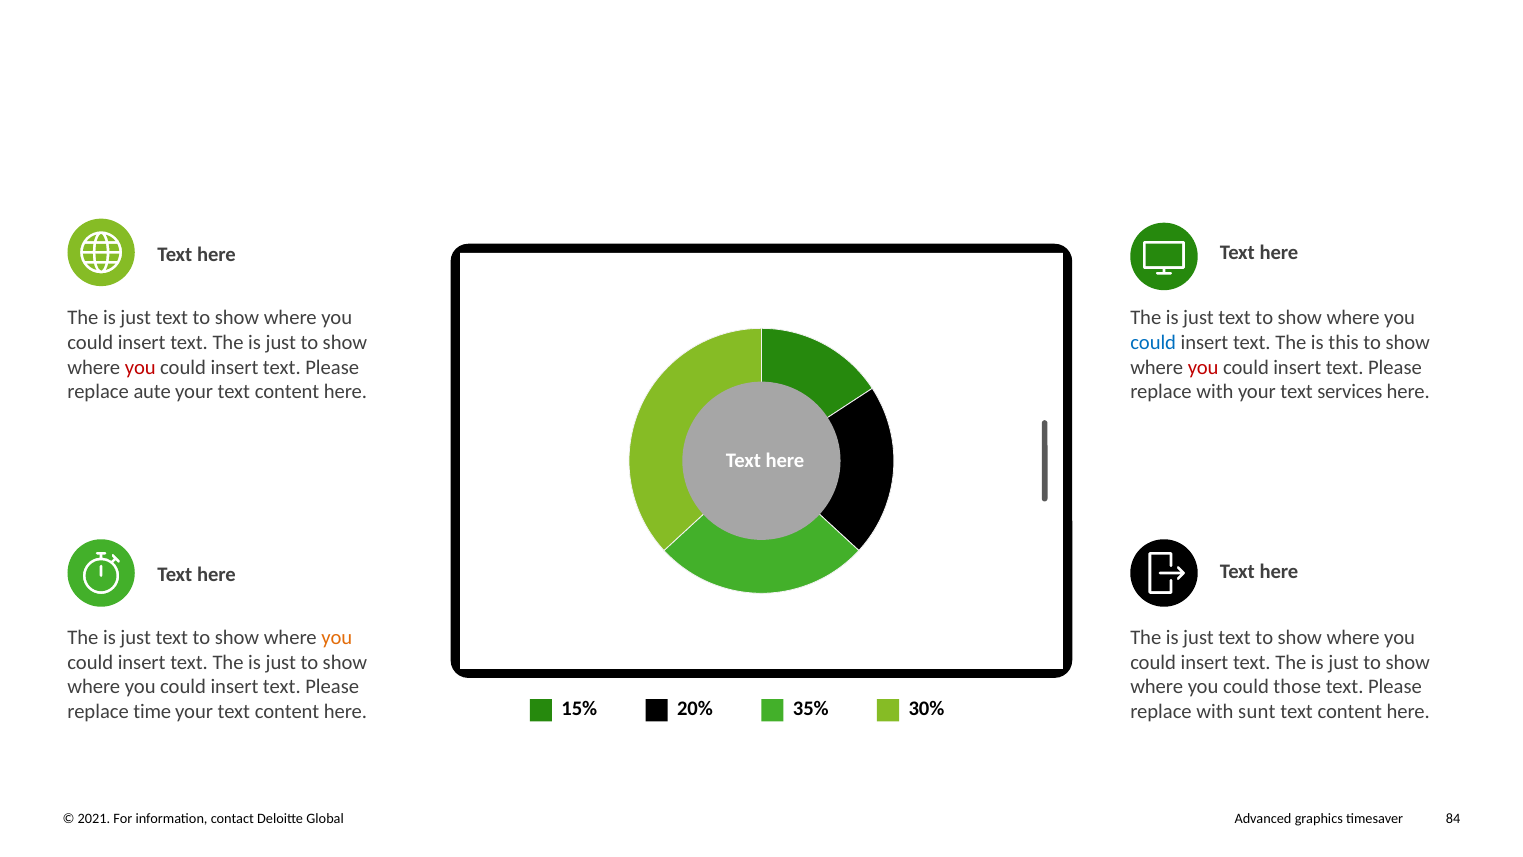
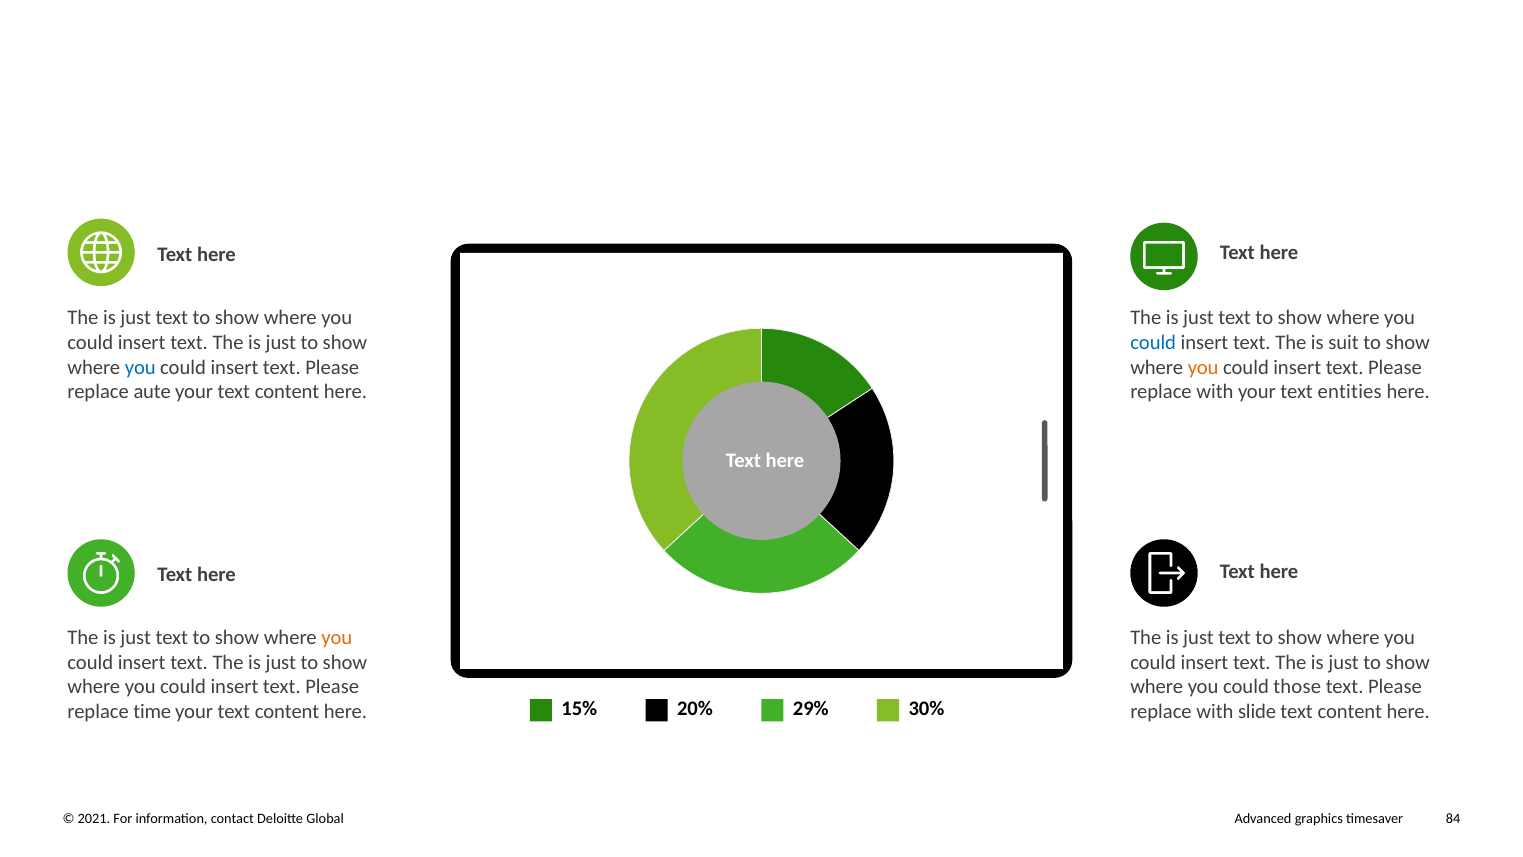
this: this -> suit
you at (140, 367) colour: red -> blue
you at (1203, 367) colour: red -> orange
services: services -> entities
35%: 35% -> 29%
sunt: sunt -> slide
